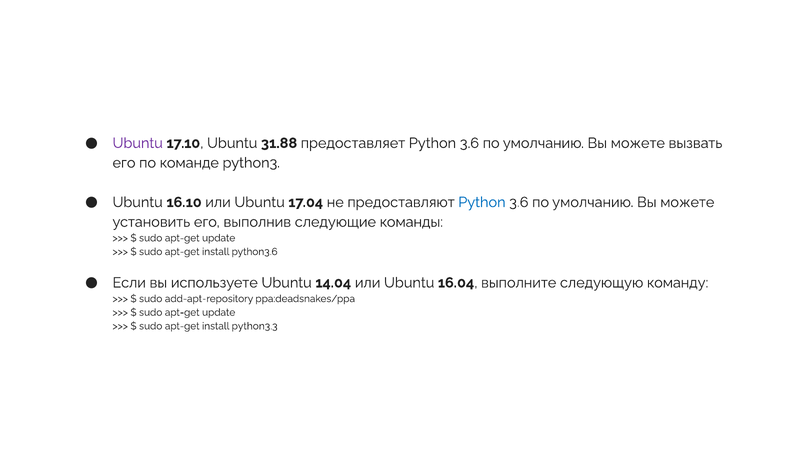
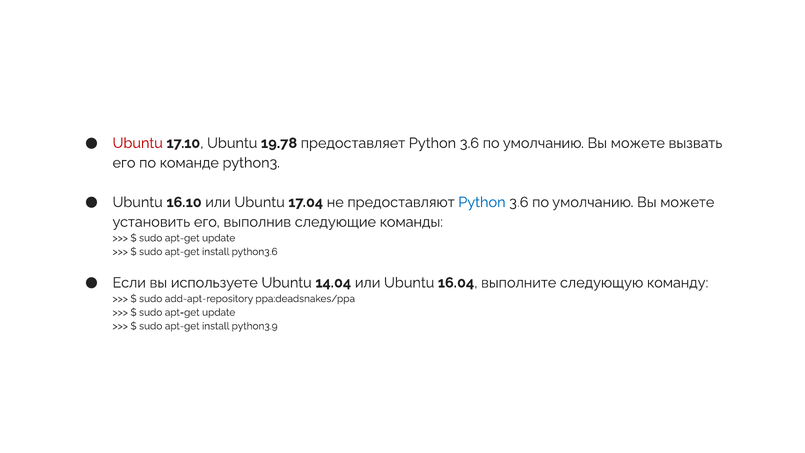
Ubuntu at (138, 143) colour: purple -> red
31.88: 31.88 -> 19.78
python3.3: python3.3 -> python3.9
